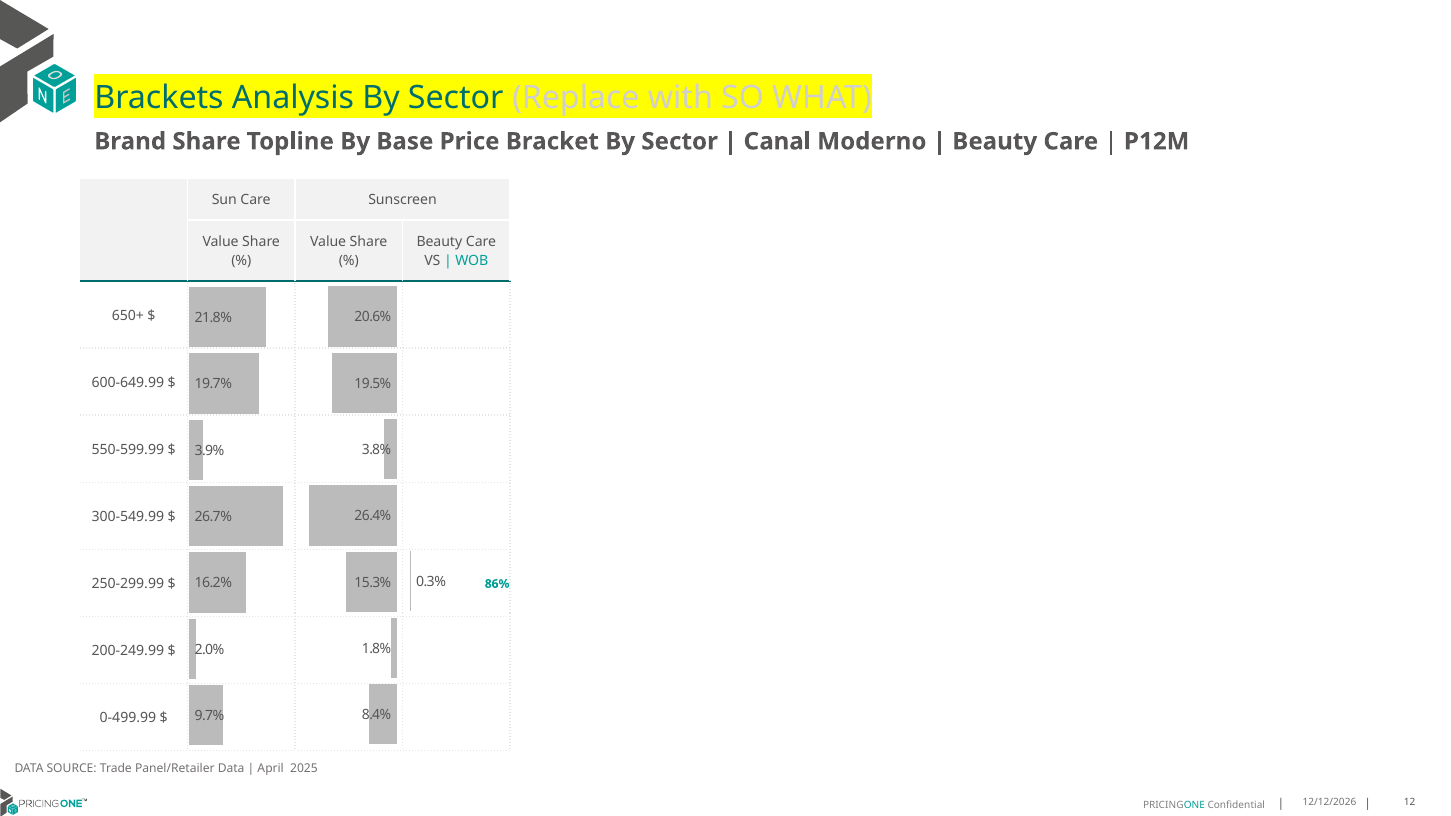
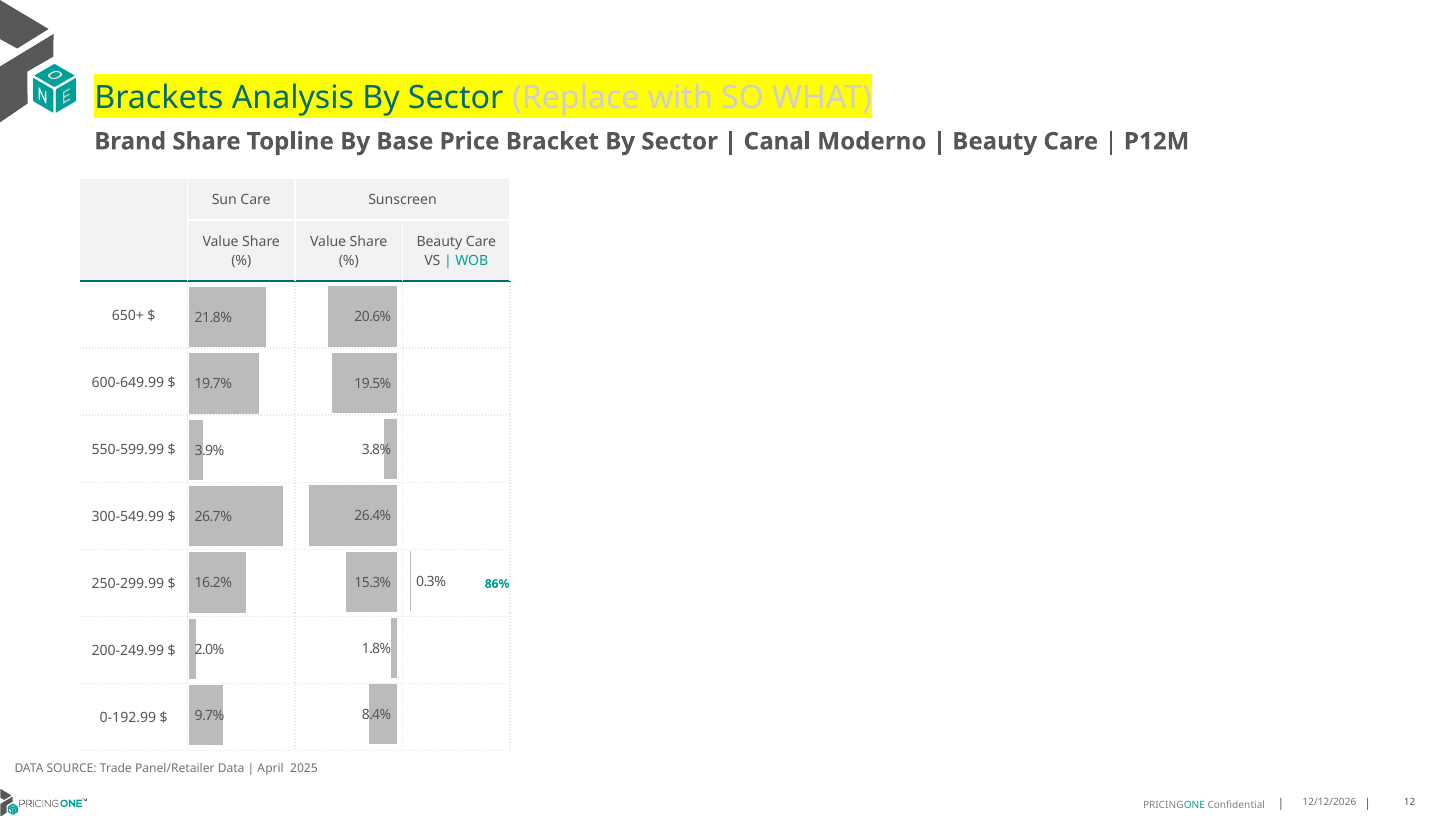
0-499.99: 0-499.99 -> 0-192.99
